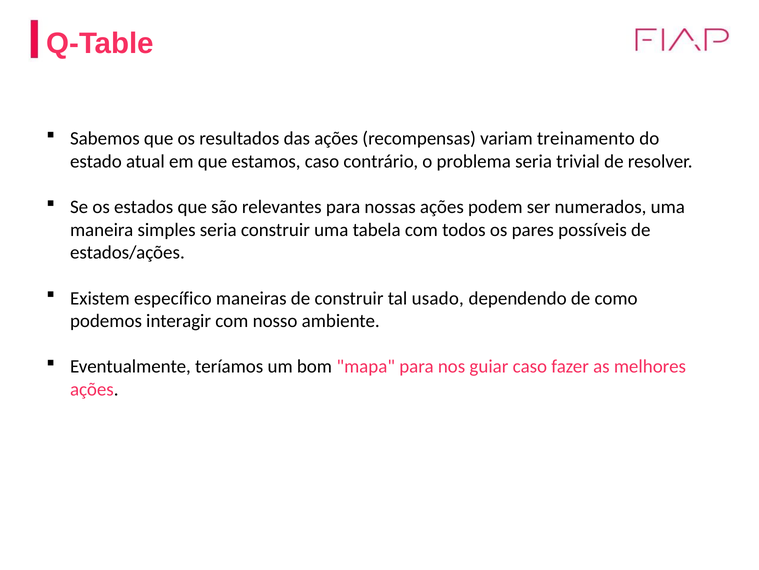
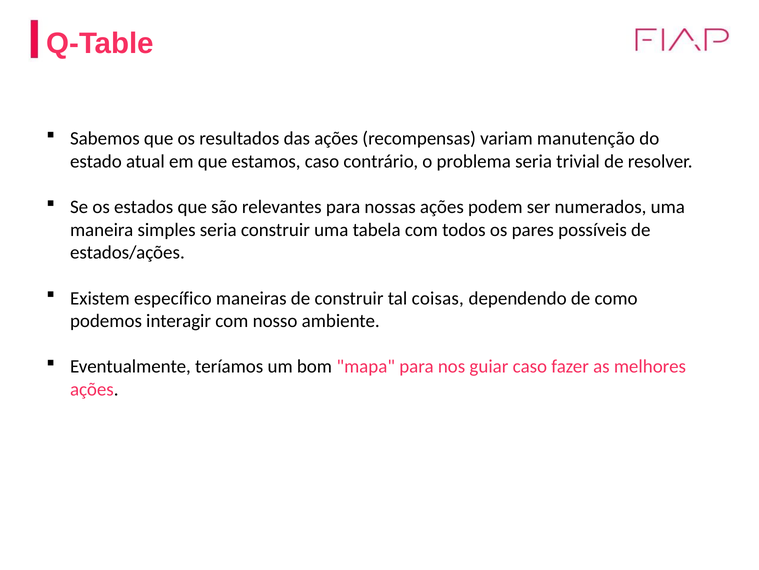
treinamento: treinamento -> manutenção
usado: usado -> coisas
